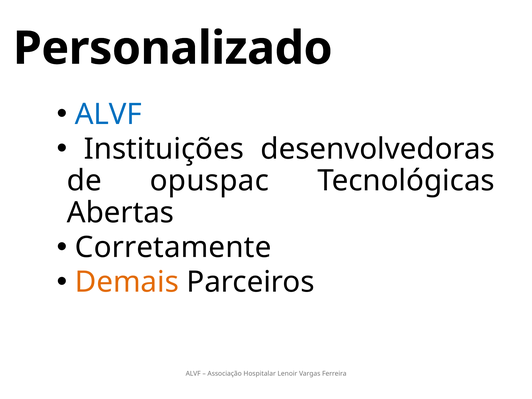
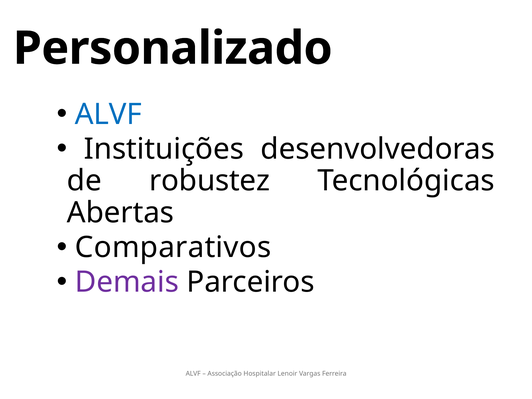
opuspac: opuspac -> robustez
Corretamente: Corretamente -> Comparativos
Demais colour: orange -> purple
